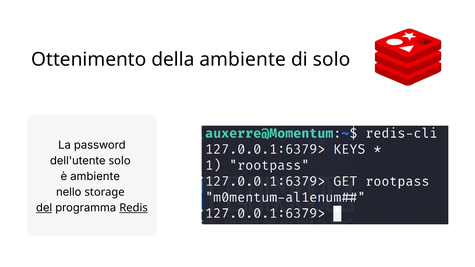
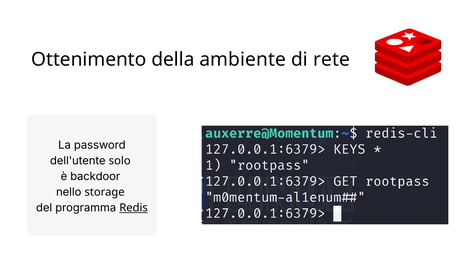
di solo: solo -> rete
è ambiente: ambiente -> backdoor
del underline: present -> none
